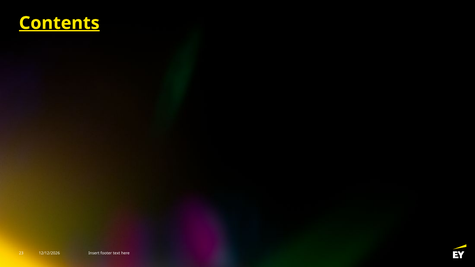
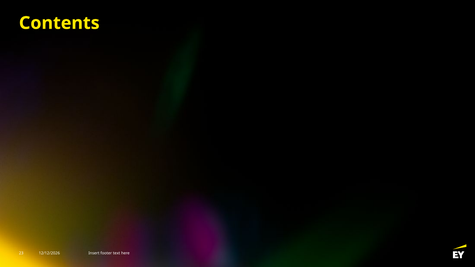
Contents underline: present -> none
